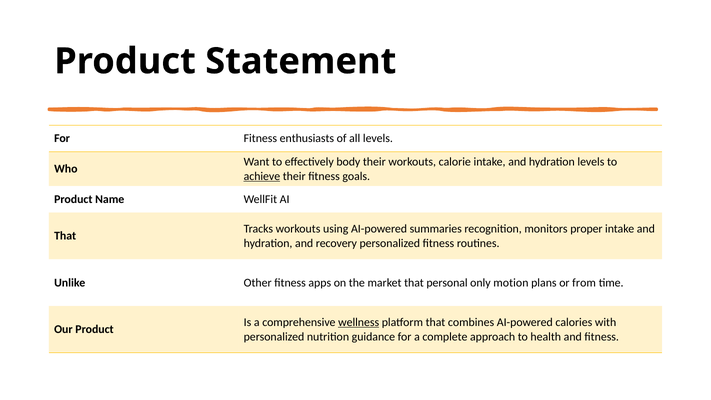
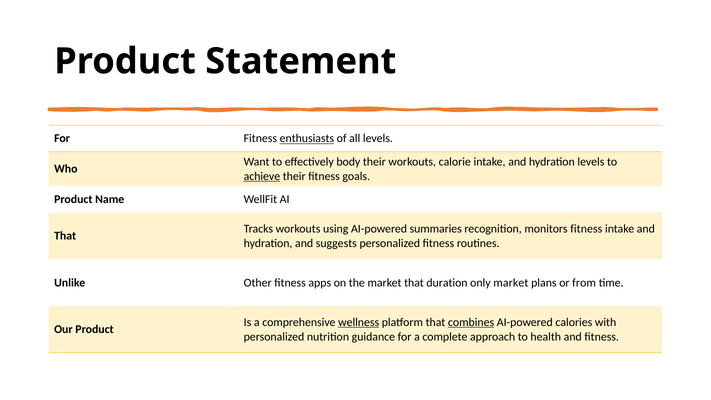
enthusiasts underline: none -> present
monitors proper: proper -> fitness
recovery: recovery -> suggests
personal: personal -> duration
only motion: motion -> market
combines underline: none -> present
